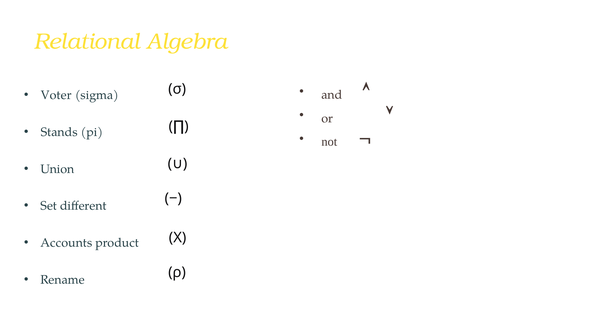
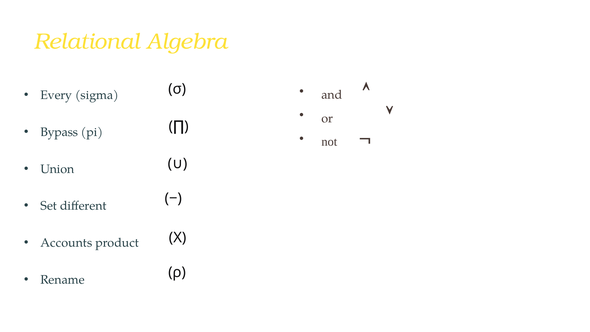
Voter: Voter -> Every
Stands: Stands -> Bypass
